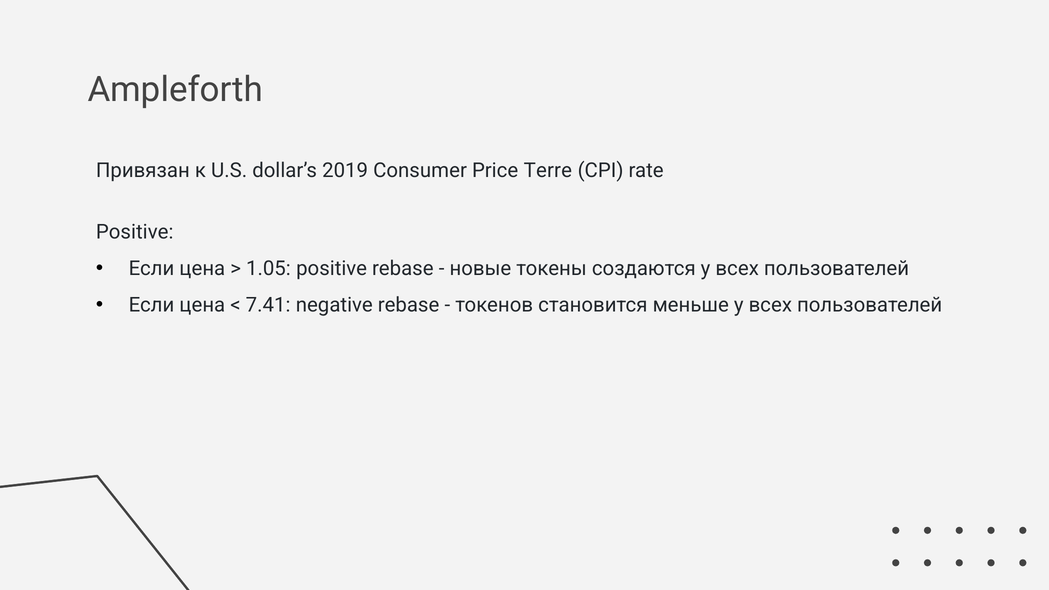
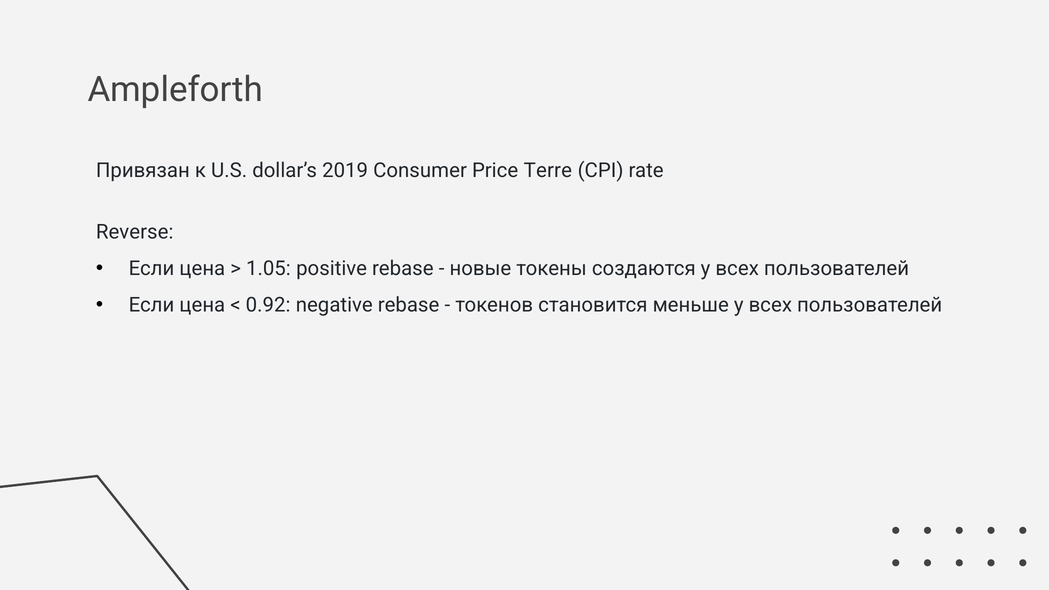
Positive at (135, 232): Positive -> Reverse
7.41: 7.41 -> 0.92
